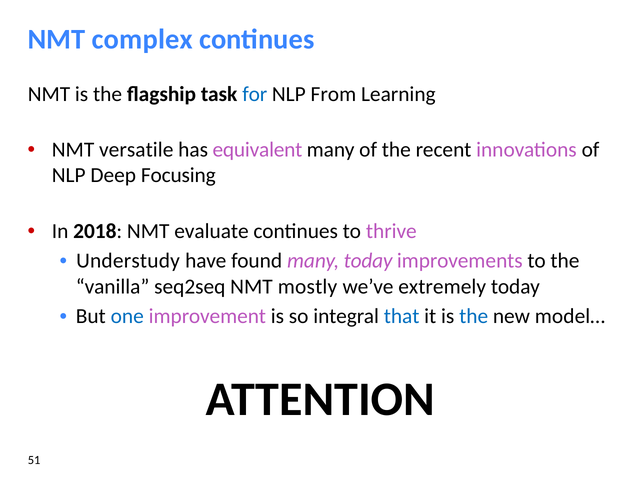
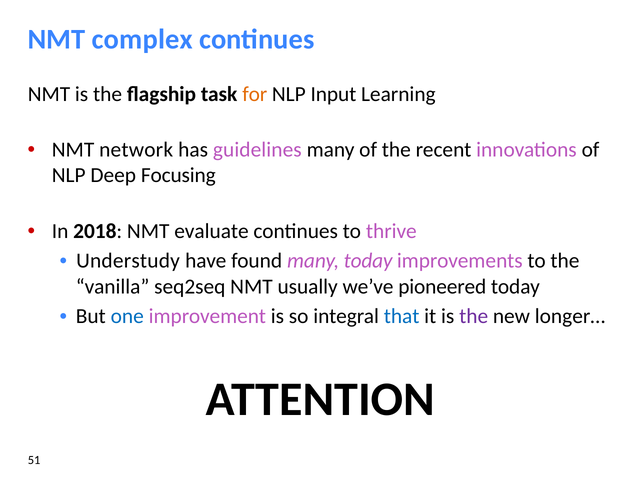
for colour: blue -> orange
From: From -> Input
versatile: versatile -> network
equivalent: equivalent -> guidelines
mostly: mostly -> usually
extremely: extremely -> pioneered
the at (474, 316) colour: blue -> purple
model…: model… -> longer…
